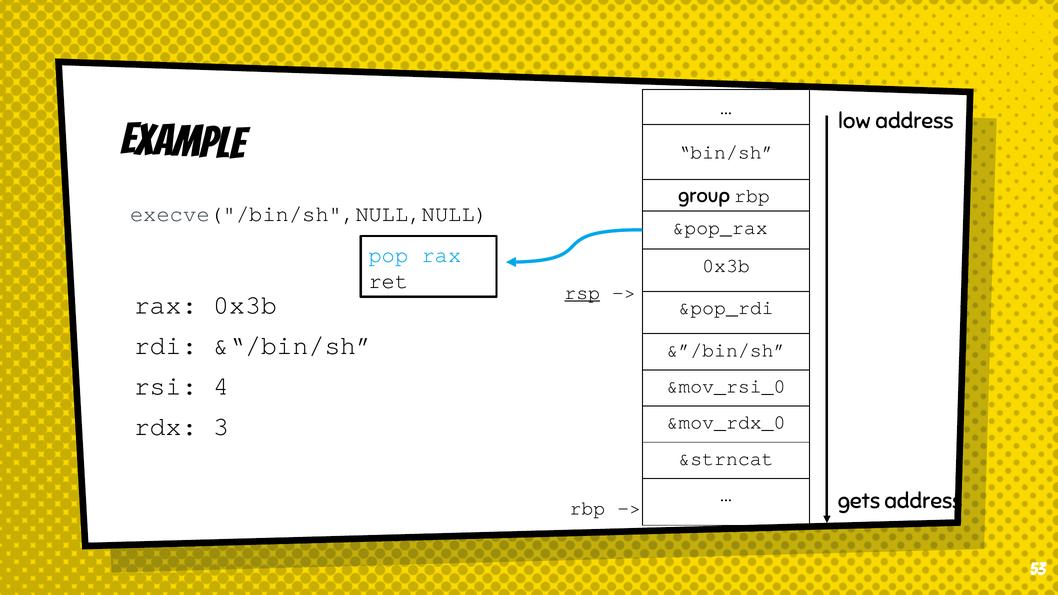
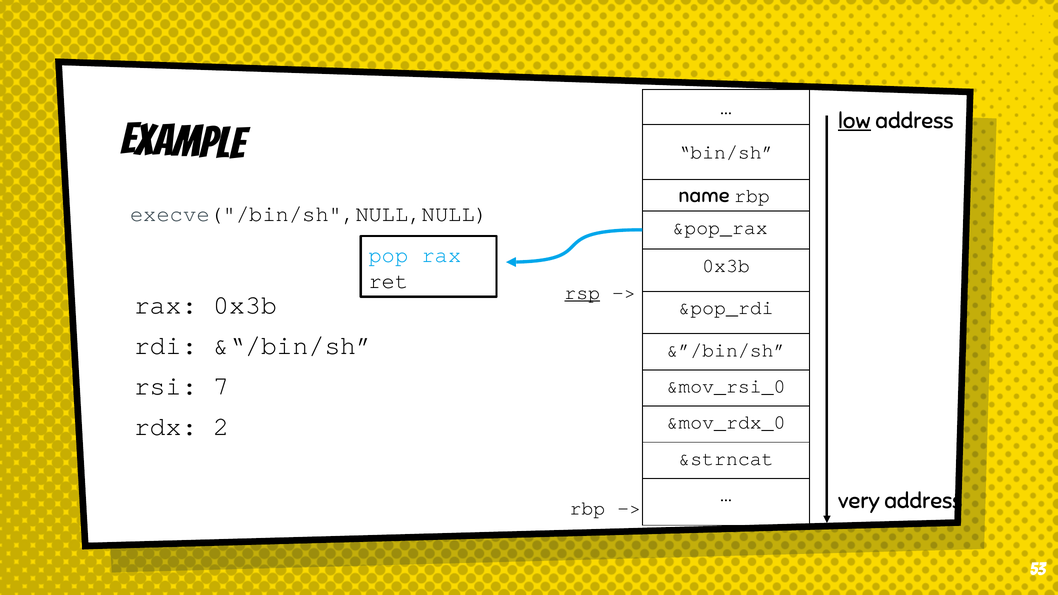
low underline: none -> present
group: group -> name
4: 4 -> 7
3: 3 -> 2
gets: gets -> very
